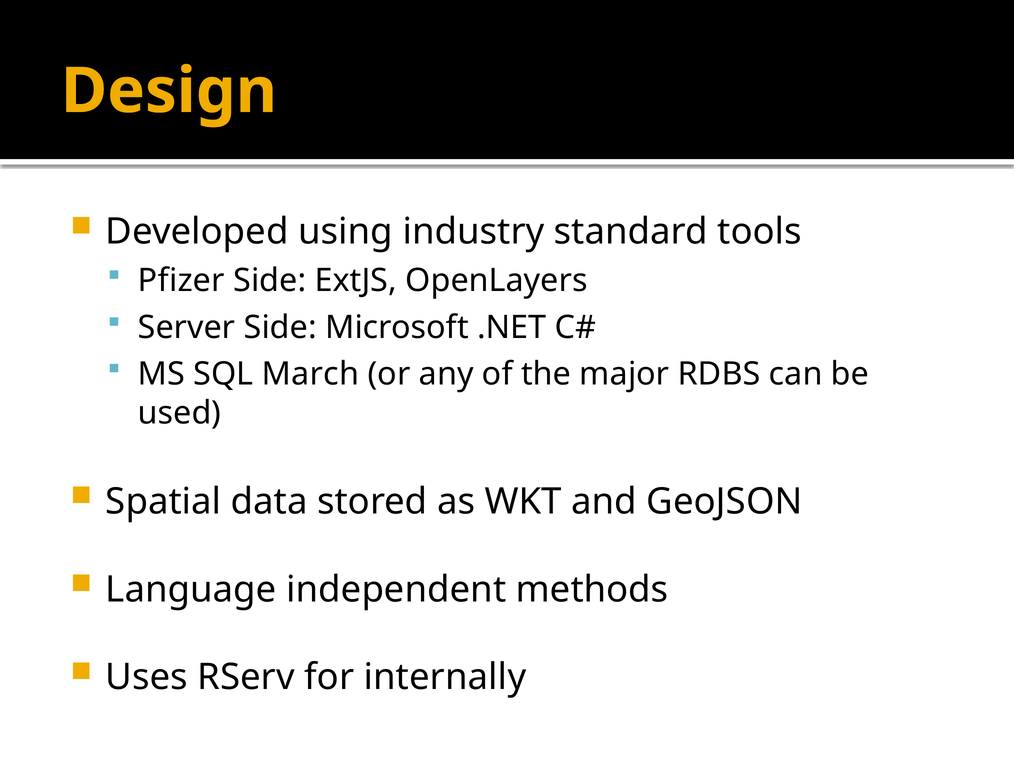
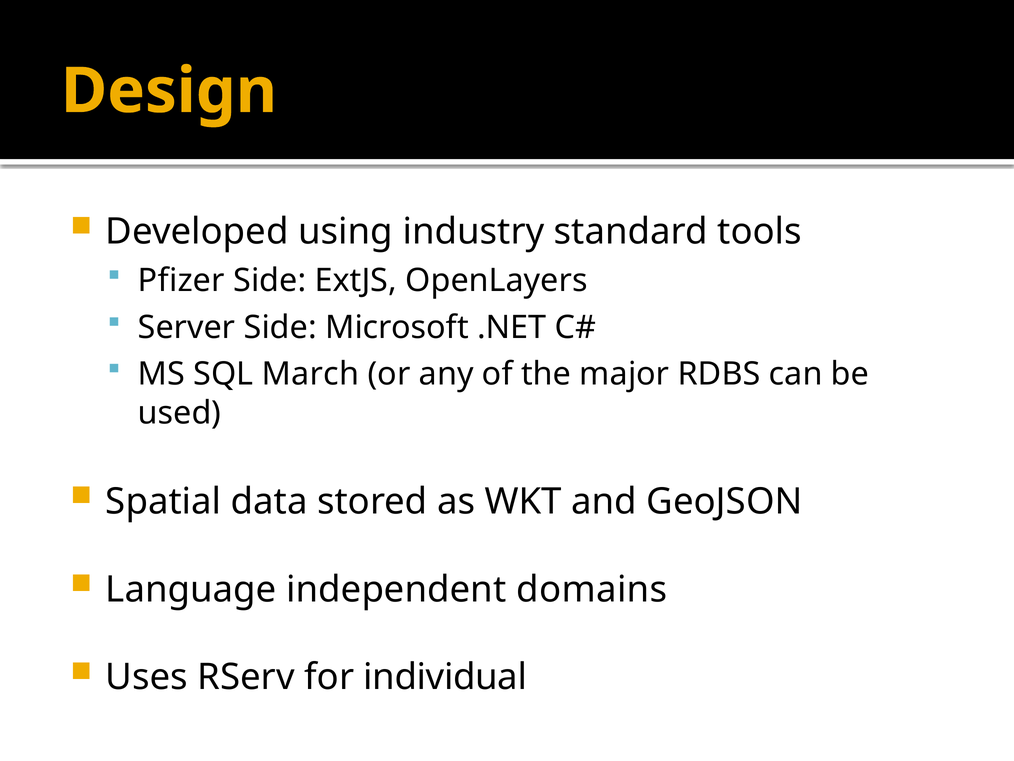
methods: methods -> domains
internally: internally -> individual
